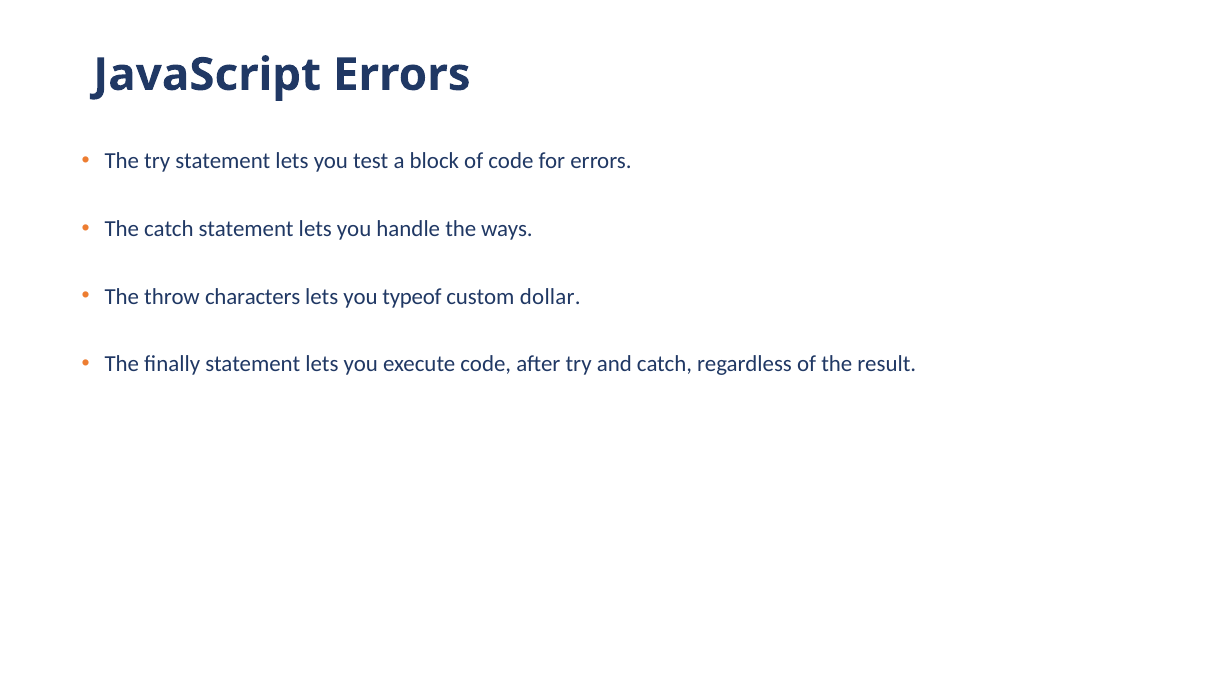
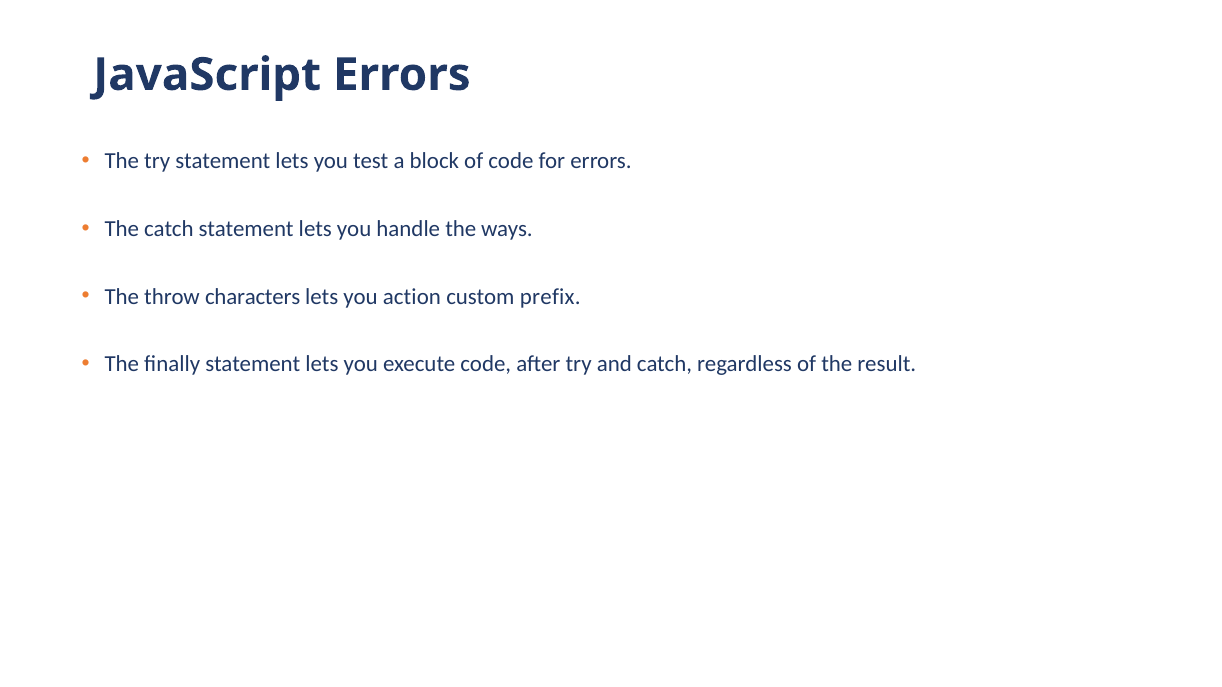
typeof: typeof -> action
dollar: dollar -> prefix
